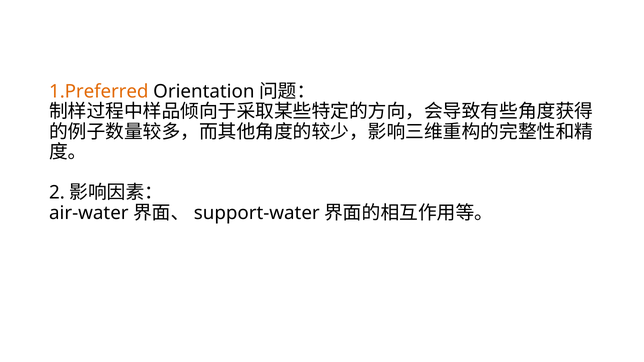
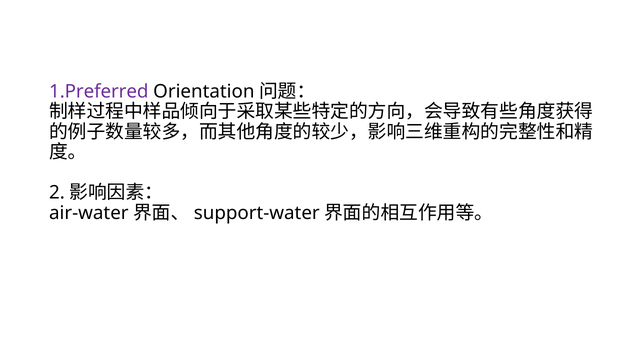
1.Preferred colour: orange -> purple
